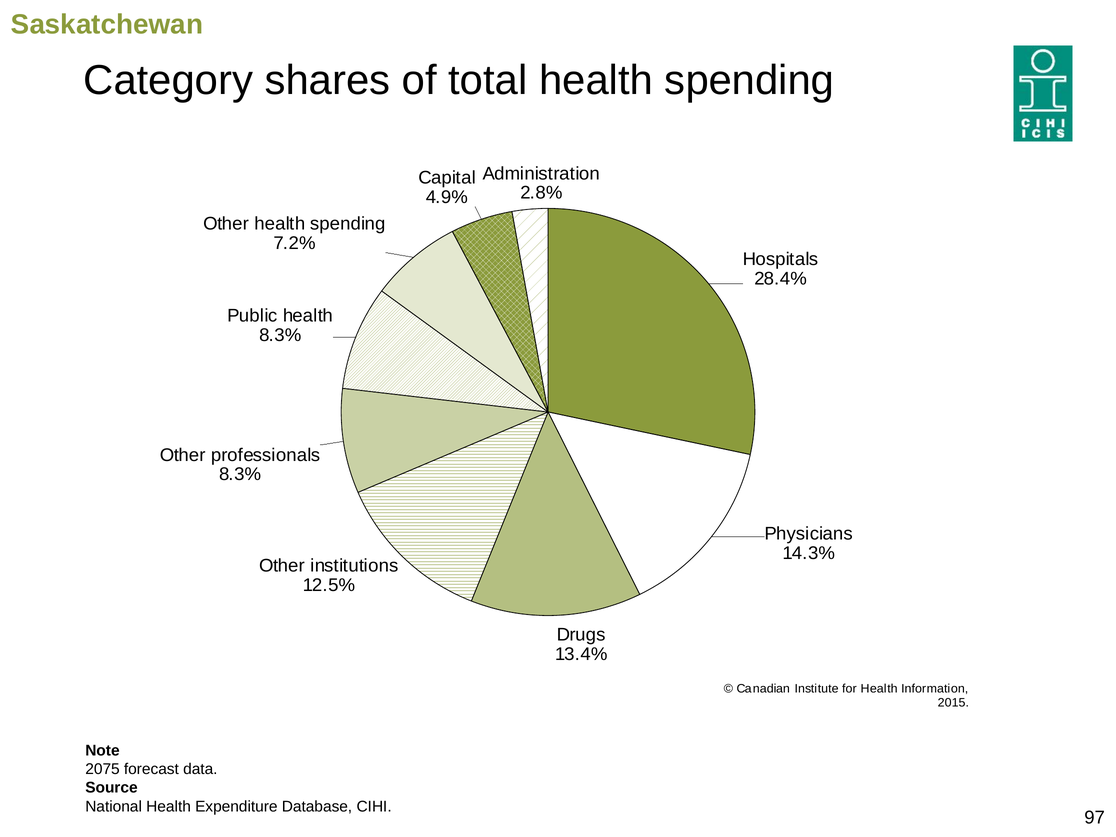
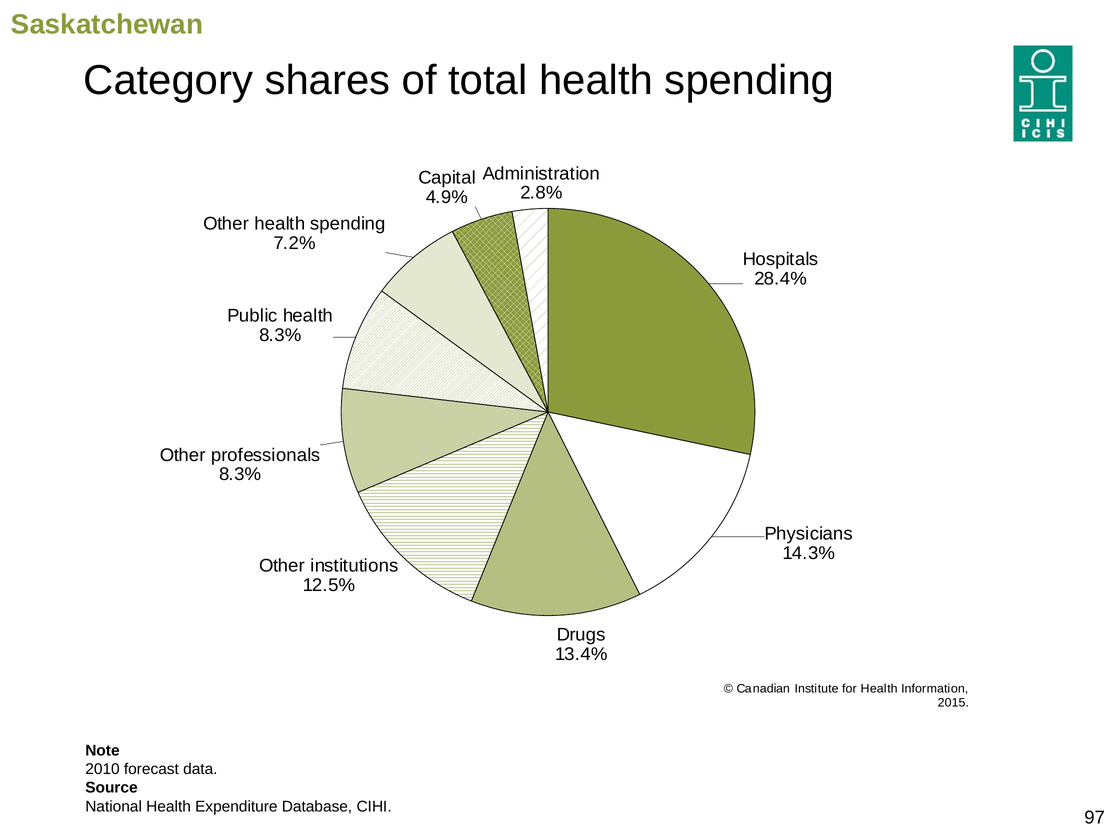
2075: 2075 -> 2010
